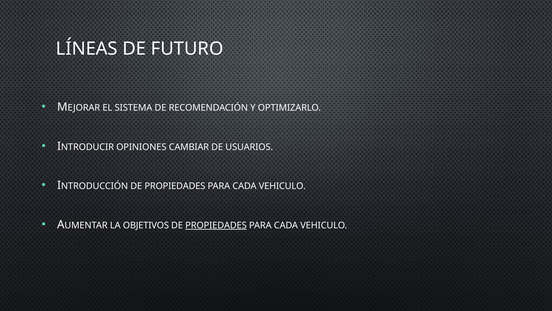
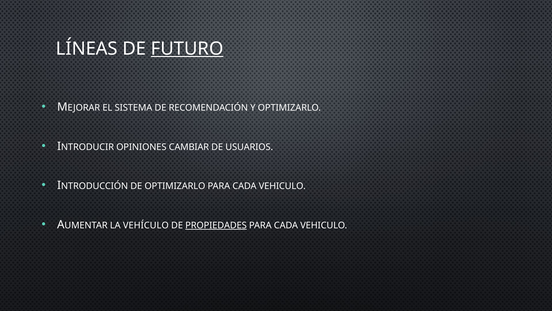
FUTURO underline: none -> present
PROPIEDADES at (175, 186): PROPIEDADES -> OPTIMIZARLO
OBJETIVOS: OBJETIVOS -> VEHÍCULO
